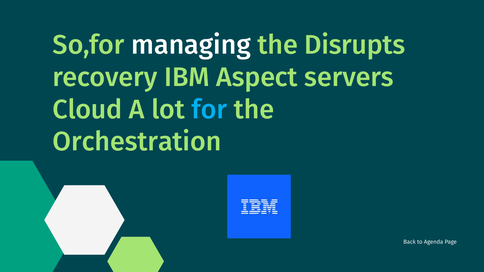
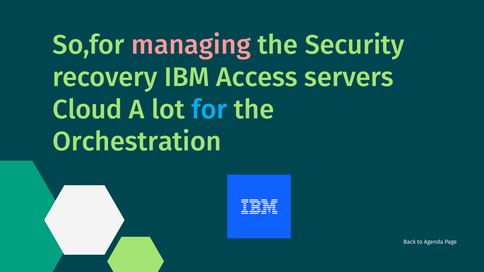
managing colour: white -> pink
Disrupts: Disrupts -> Security
Aspect: Aspect -> Access
